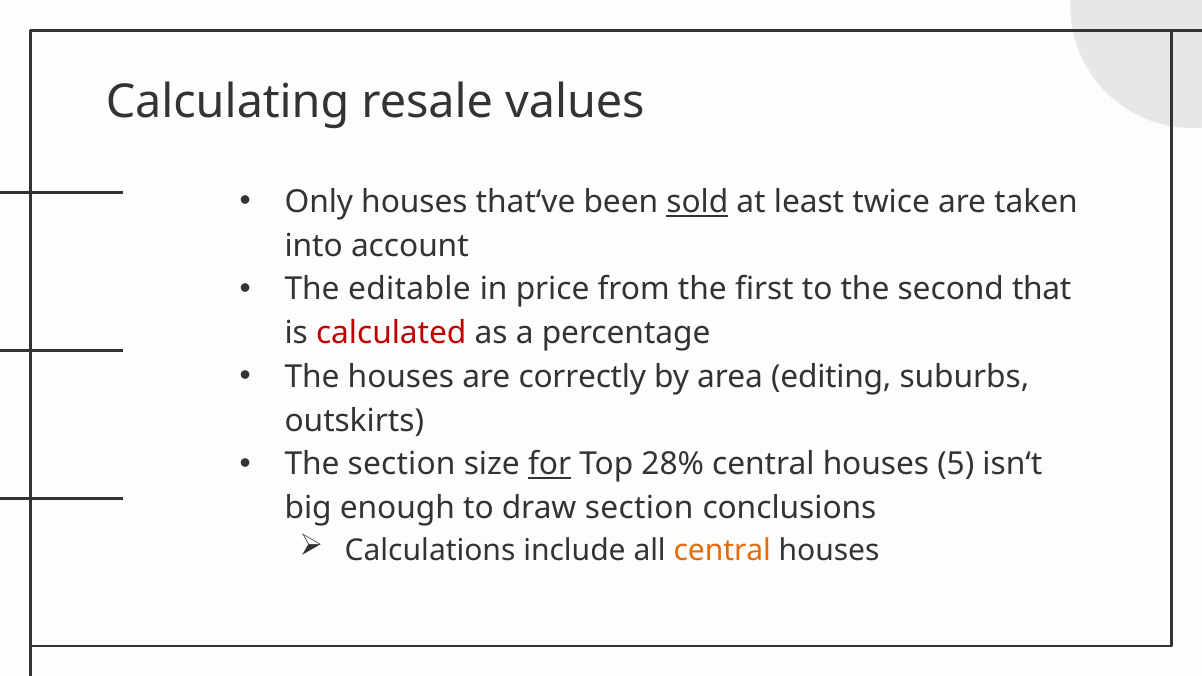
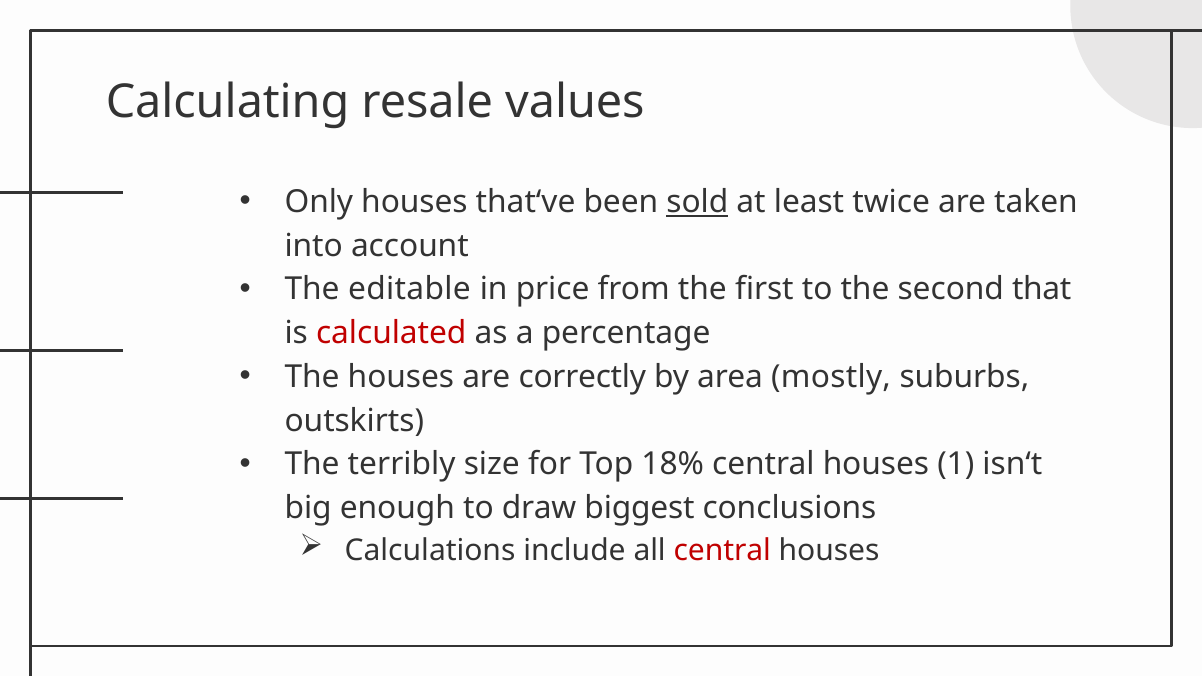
editing: editing -> mostly
The section: section -> terribly
for underline: present -> none
28%: 28% -> 18%
5: 5 -> 1
draw section: section -> biggest
central at (722, 551) colour: orange -> red
